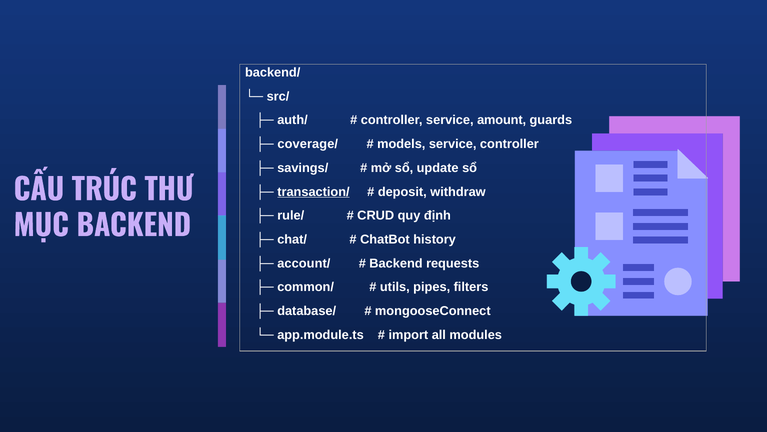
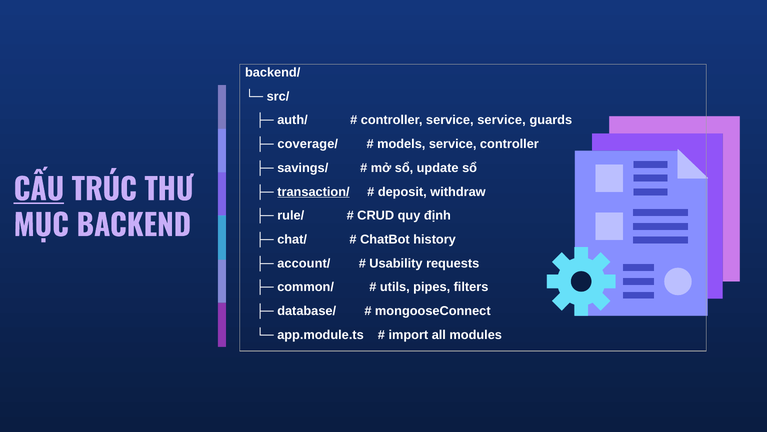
service amount: amount -> service
CẤU underline: none -> present
Backend at (396, 263): Backend -> Usability
